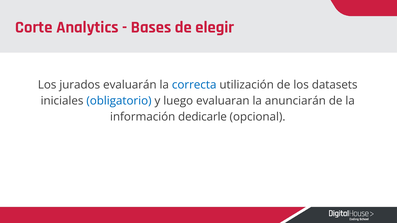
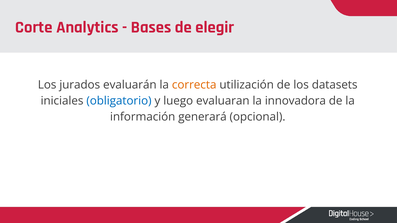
correcta colour: blue -> orange
anunciarán: anunciarán -> innovadora
dedicarle: dedicarle -> generará
